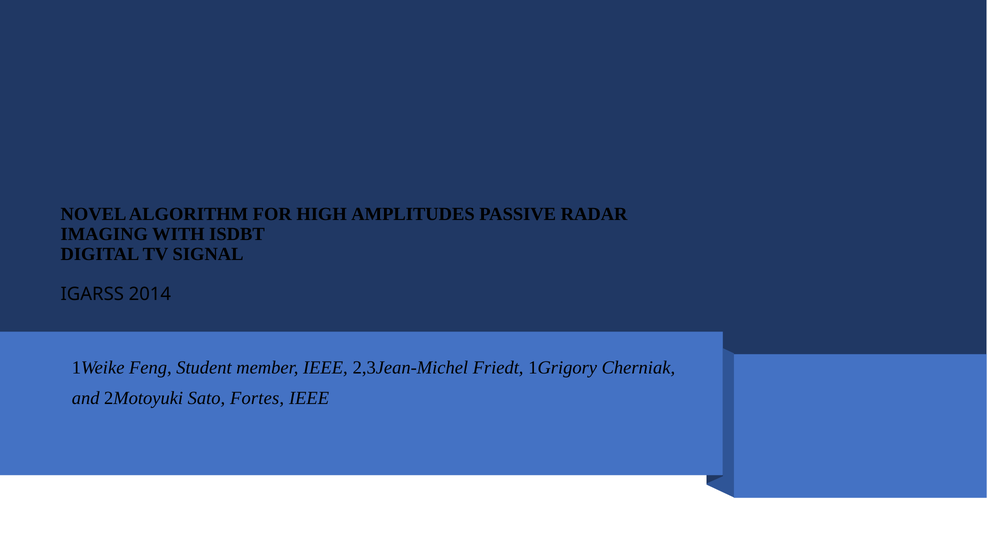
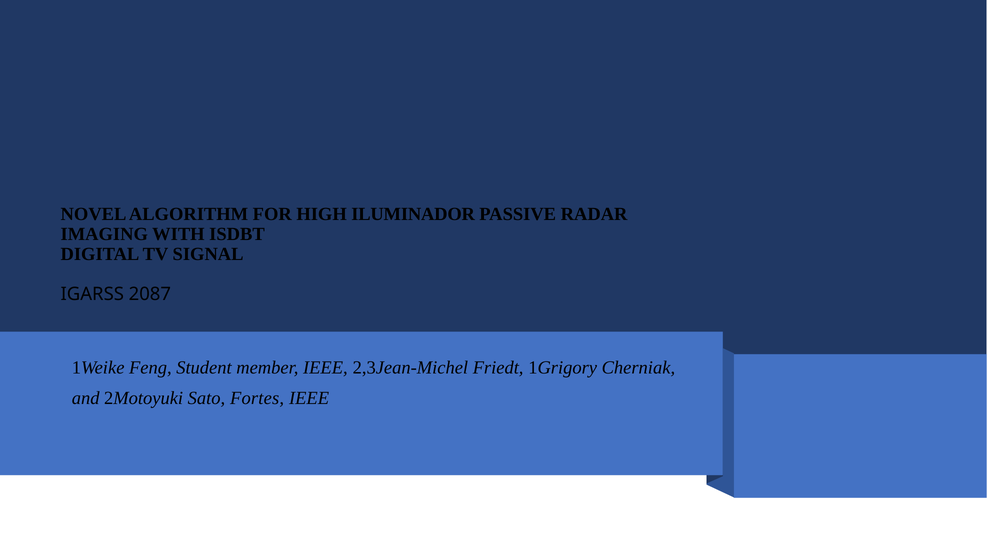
AMPLITUDES: AMPLITUDES -> ILUMINADOR
2014: 2014 -> 2087
